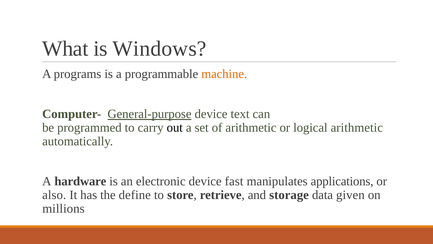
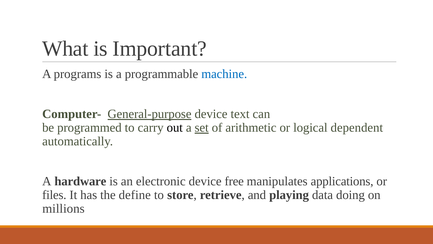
Windows: Windows -> Important
machine colour: orange -> blue
set underline: none -> present
logical arithmetic: arithmetic -> dependent
fast: fast -> free
also: also -> files
storage: storage -> playing
given: given -> doing
